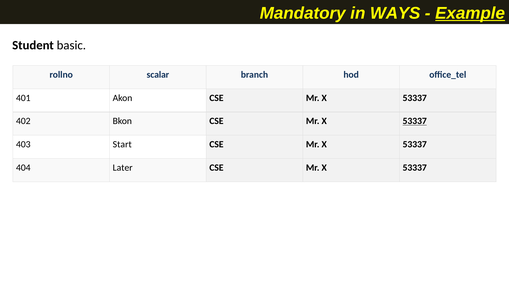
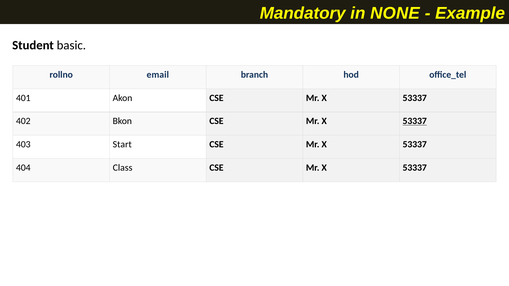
WAYS: WAYS -> NONE
Example underline: present -> none
scalar: scalar -> email
Later: Later -> Class
